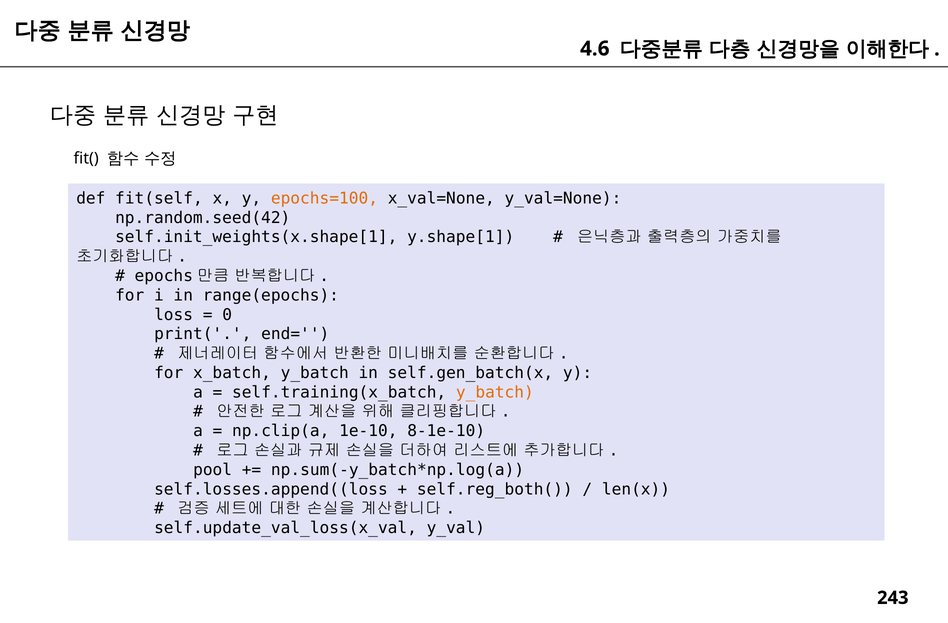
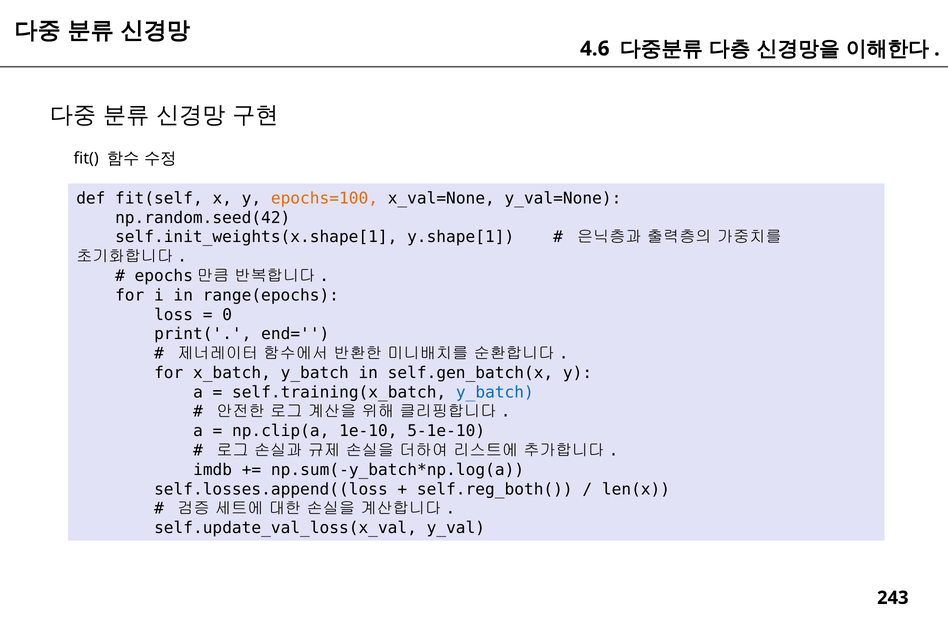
y_batch at (495, 392) colour: orange -> blue
8-1e-10: 8-1e-10 -> 5-1e-10
pool: pool -> imdb
